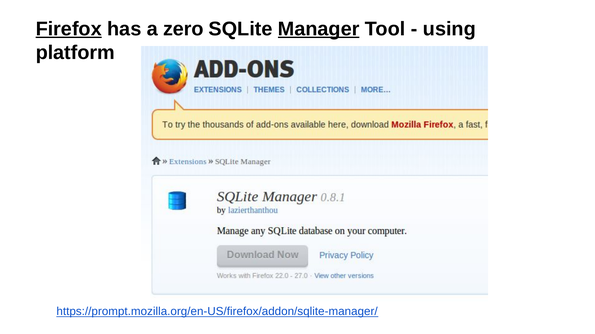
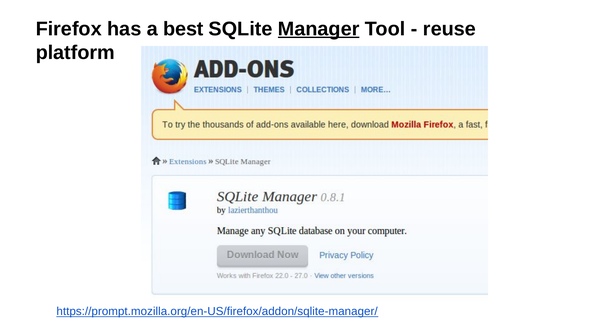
Firefox underline: present -> none
zero: zero -> best
using: using -> reuse
